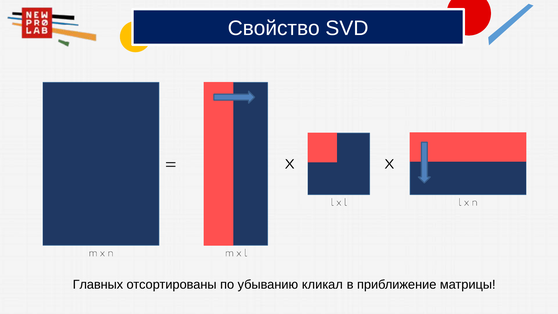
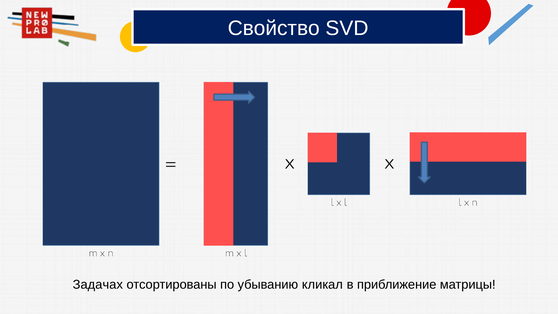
Главных: Главных -> Задачах
